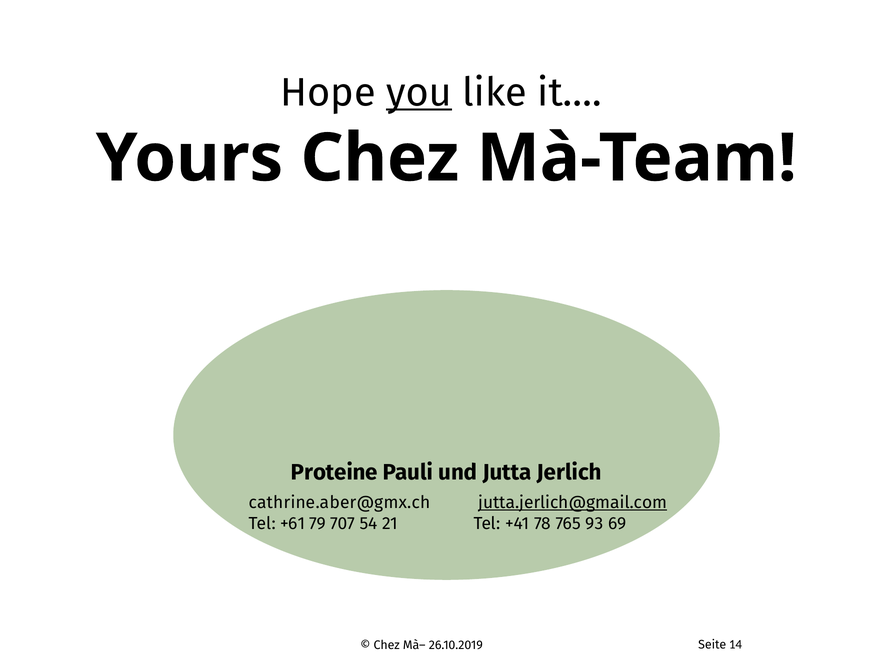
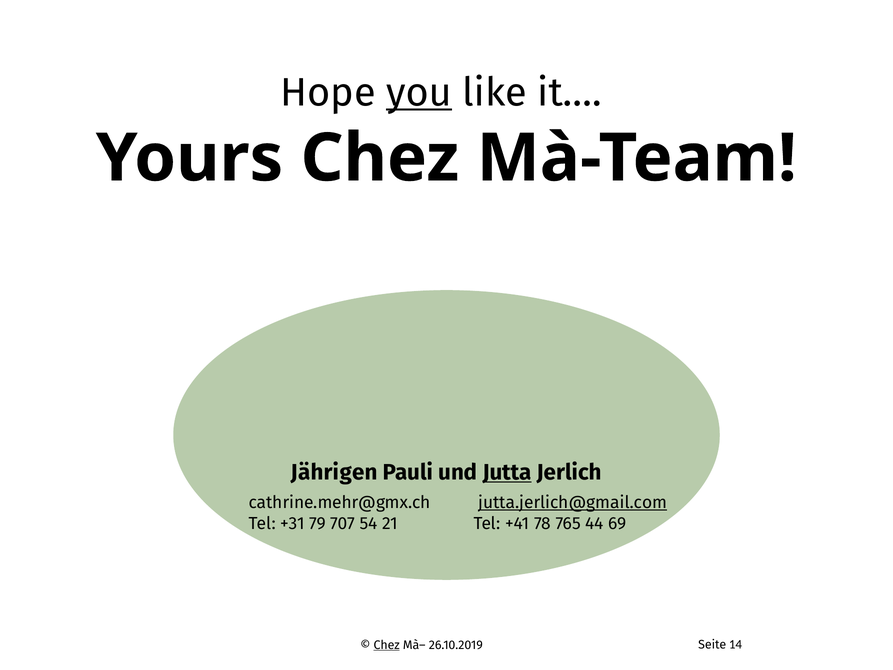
Proteine: Proteine -> Jährigen
Jutta underline: none -> present
cathrine.aber@gmx.ch: cathrine.aber@gmx.ch -> cathrine.mehr@gmx.ch
+61: +61 -> +31
93: 93 -> 44
Chez at (387, 645) underline: none -> present
